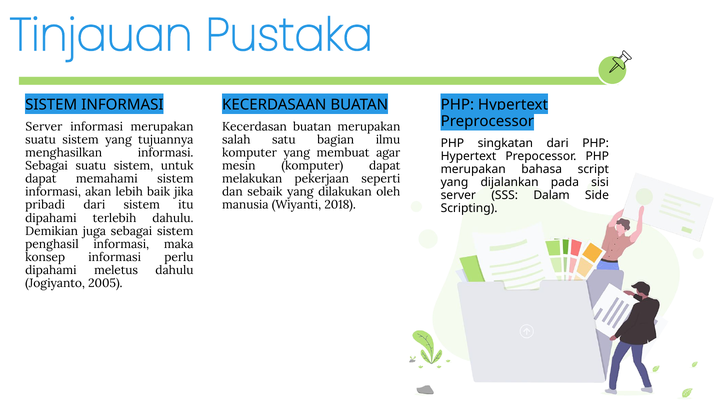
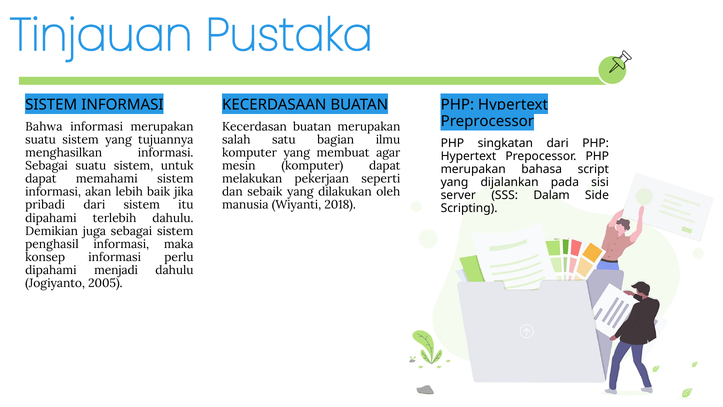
Server at (44, 127): Server -> Bahwa
meletus: meletus -> menjadi
